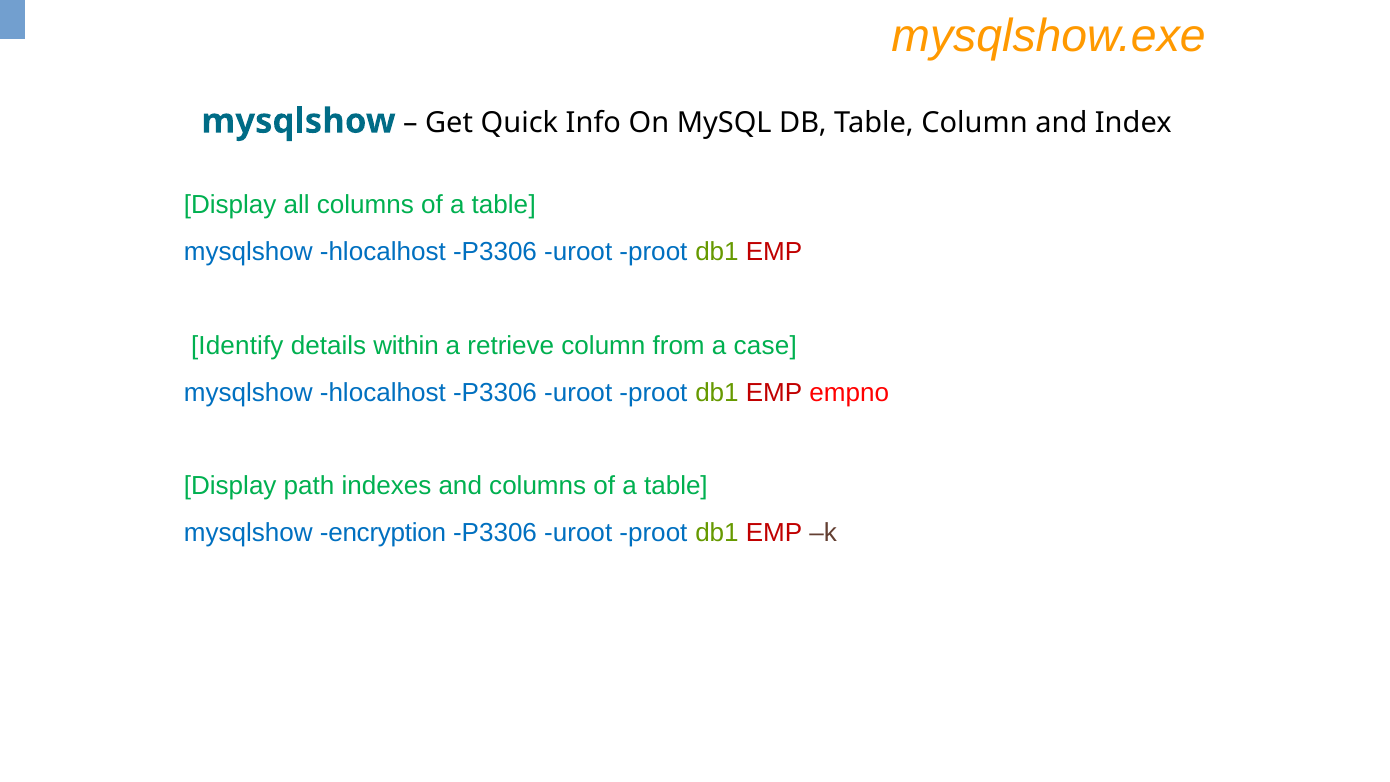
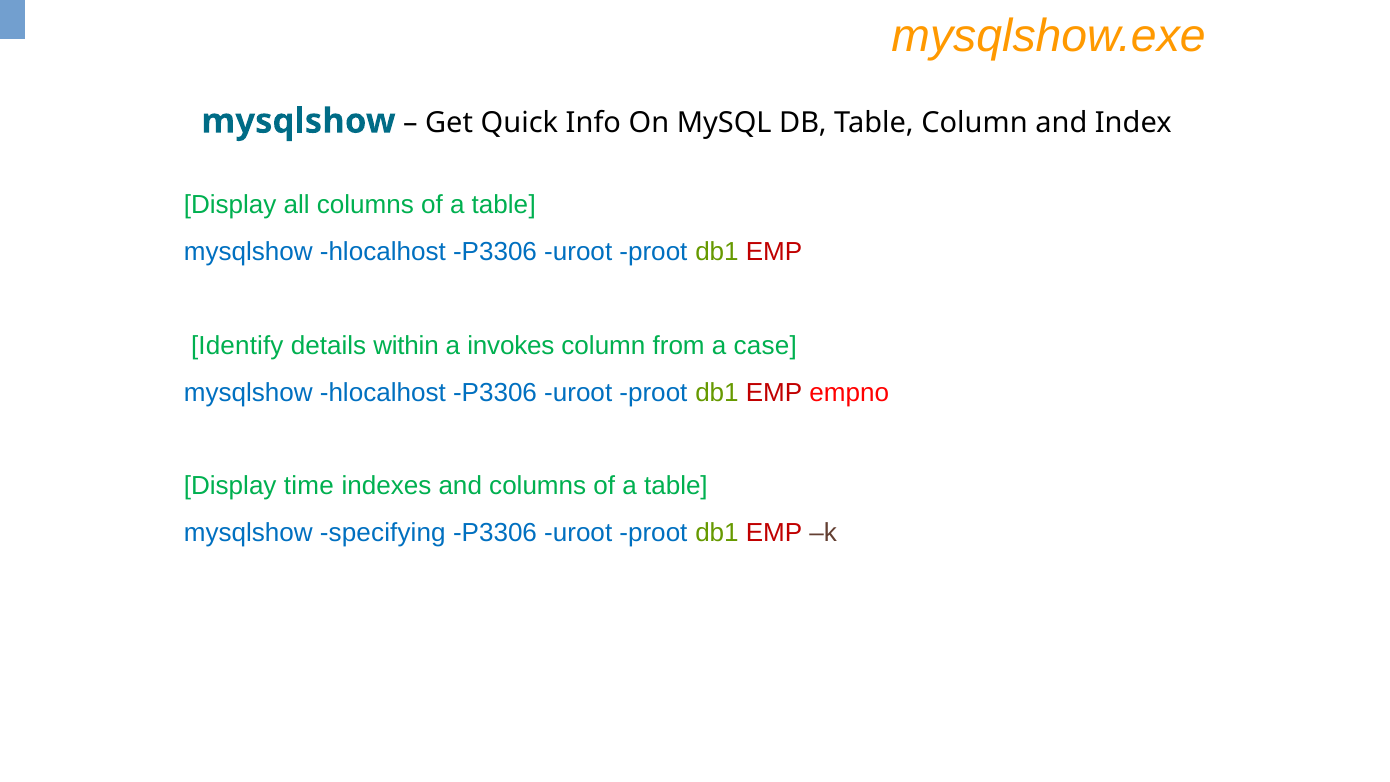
retrieve: retrieve -> invokes
path: path -> time
encryption: encryption -> specifying
